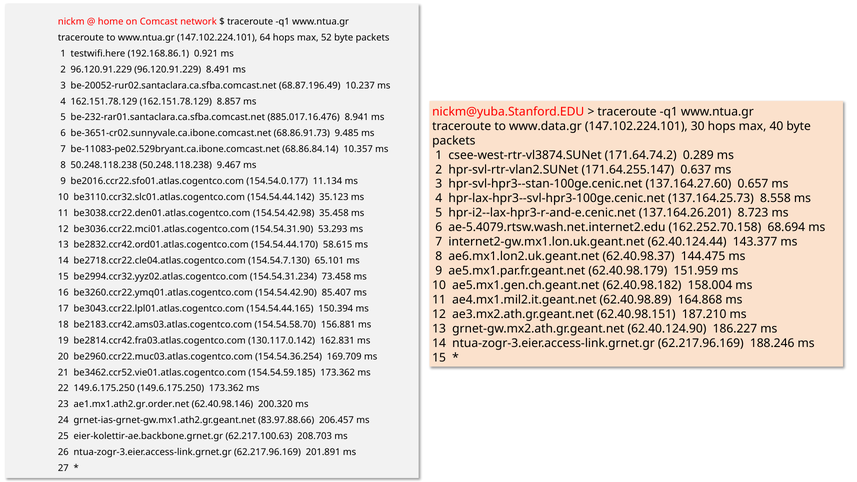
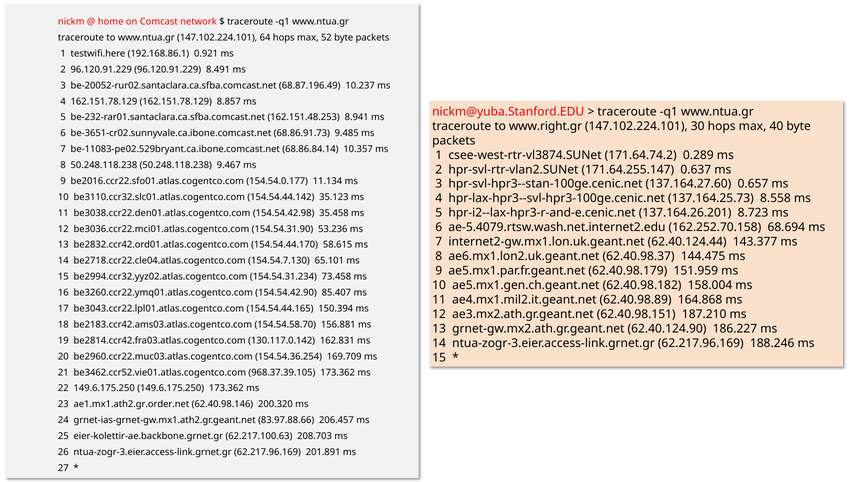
885.017.16.476: 885.017.16.476 -> 162.151.48.253
www.data.gr: www.data.gr -> www.right.gr
53.293: 53.293 -> 53.236
154.54.59.185: 154.54.59.185 -> 968.37.39.105
